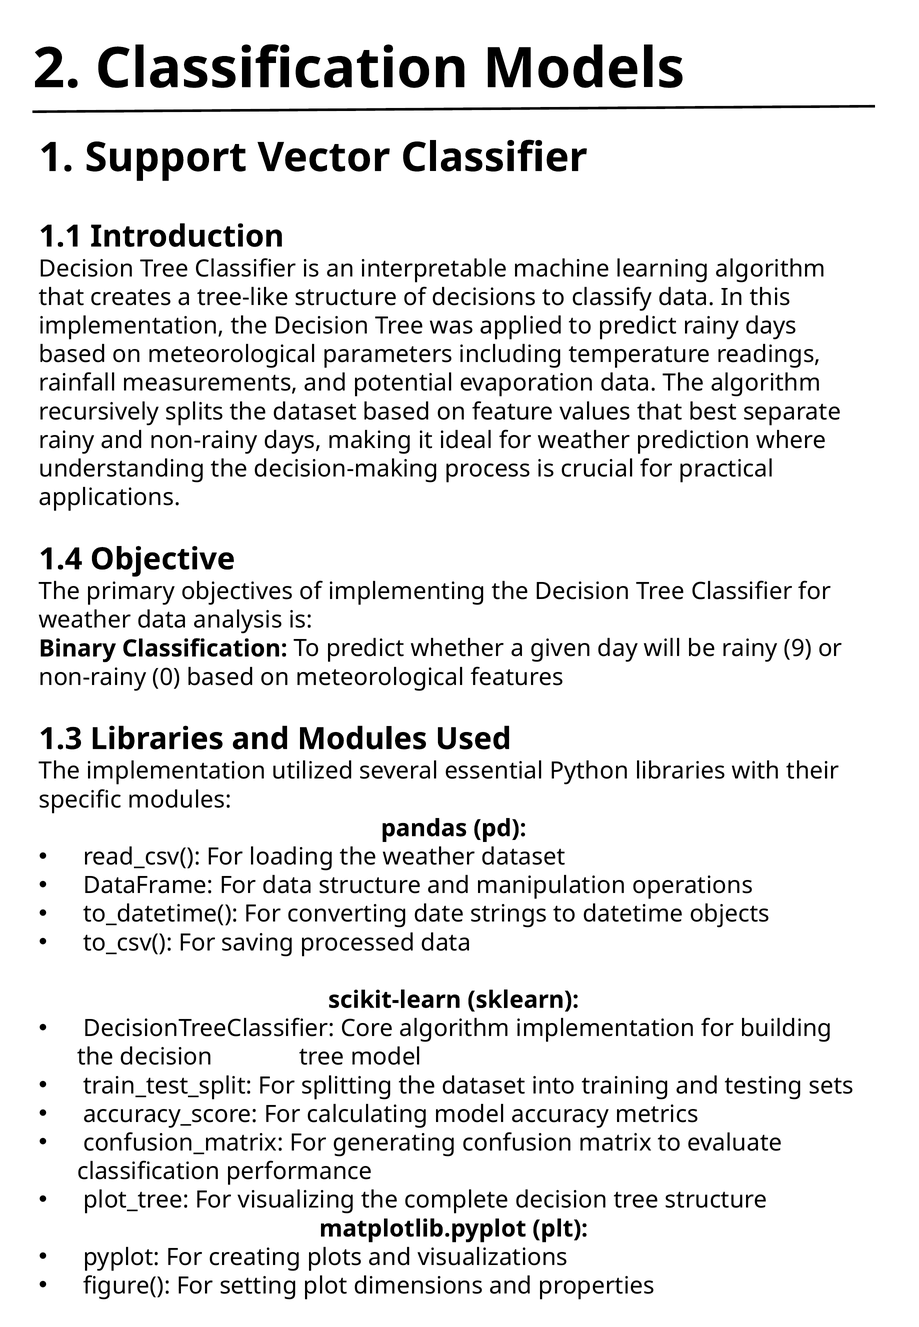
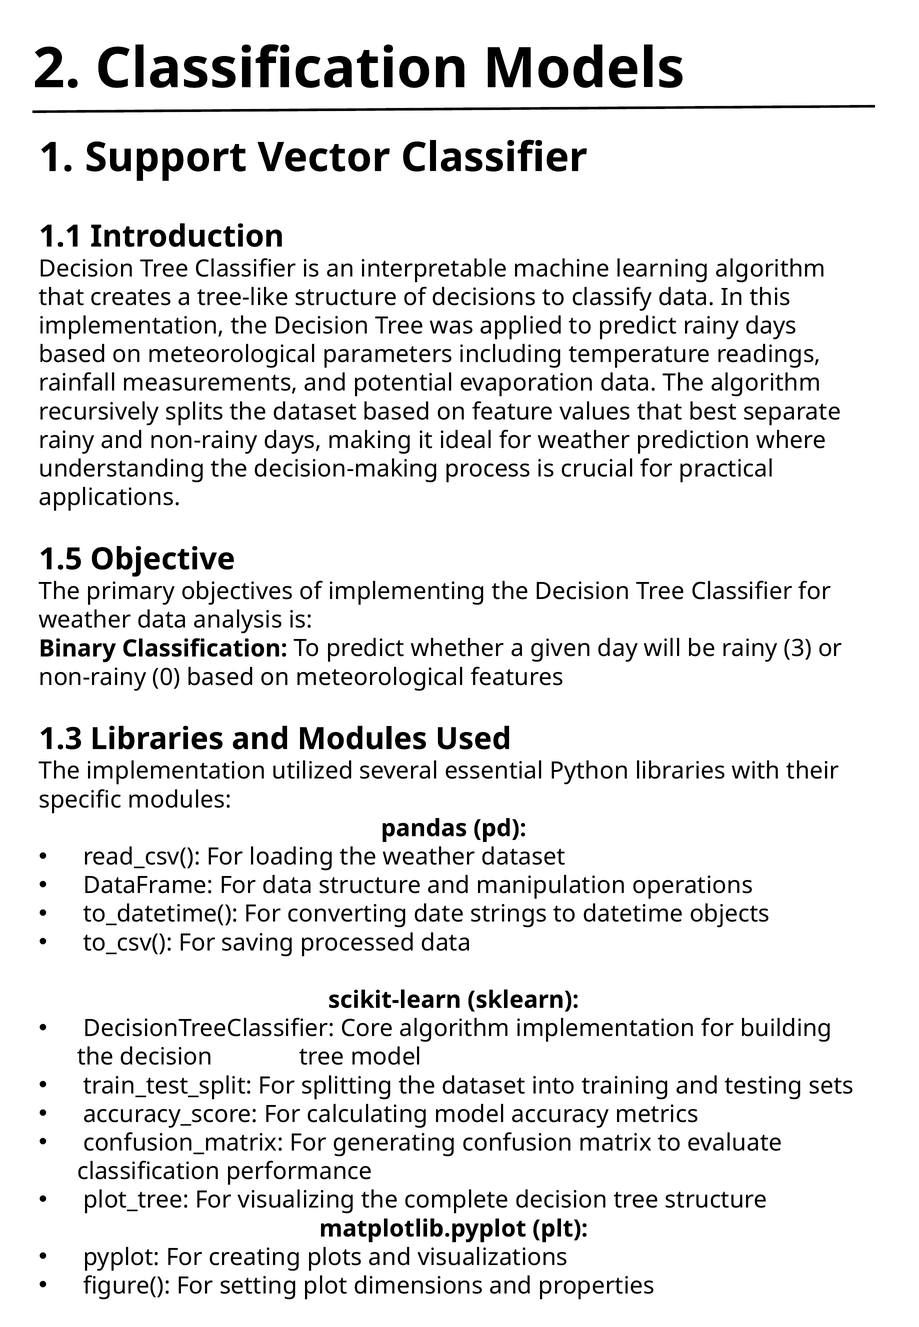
1.4: 1.4 -> 1.5
9: 9 -> 3
